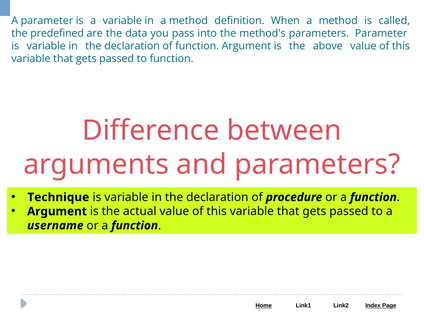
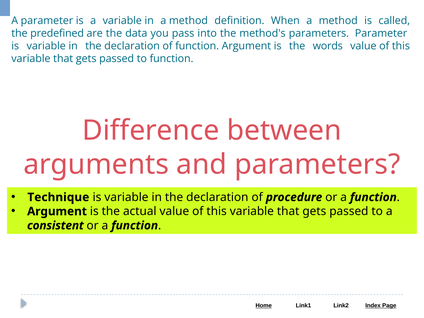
above: above -> words
username: username -> consistent
